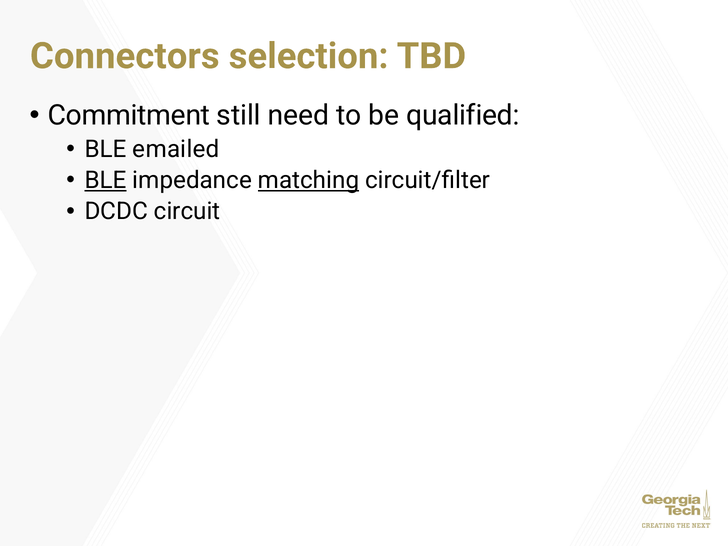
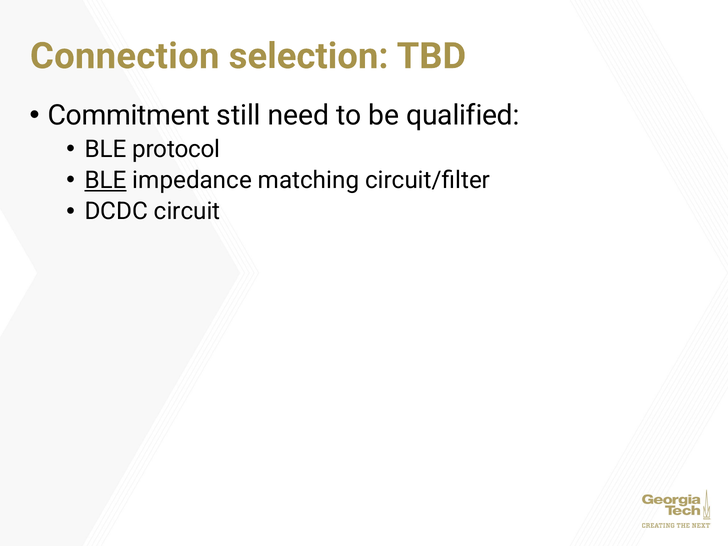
Connectors: Connectors -> Connection
emailed: emailed -> protocol
matching underline: present -> none
